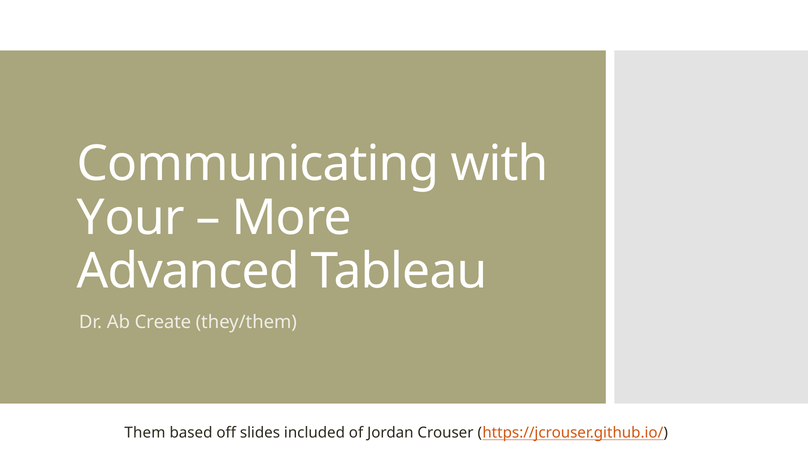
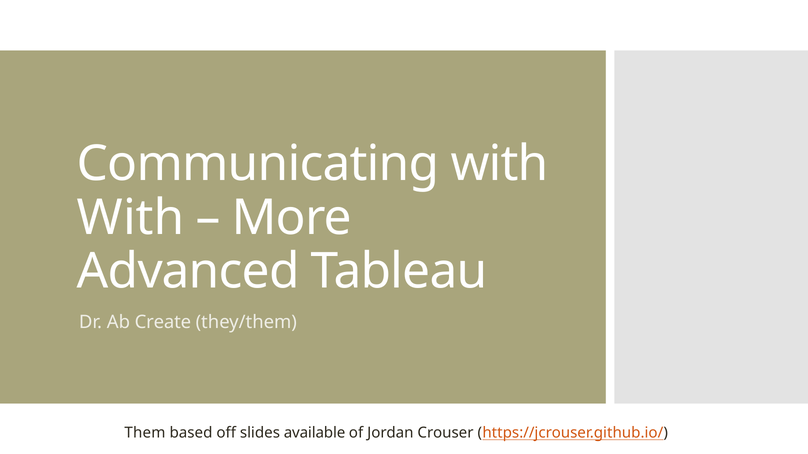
Your at (131, 218): Your -> With
included: included -> available
